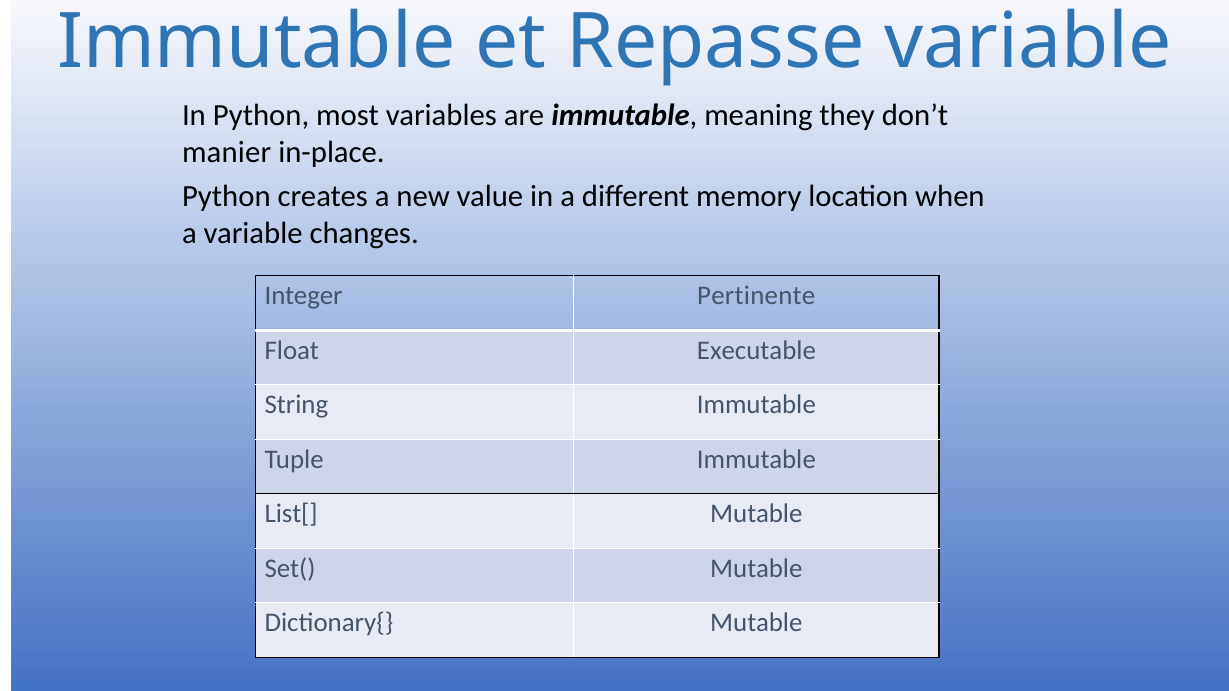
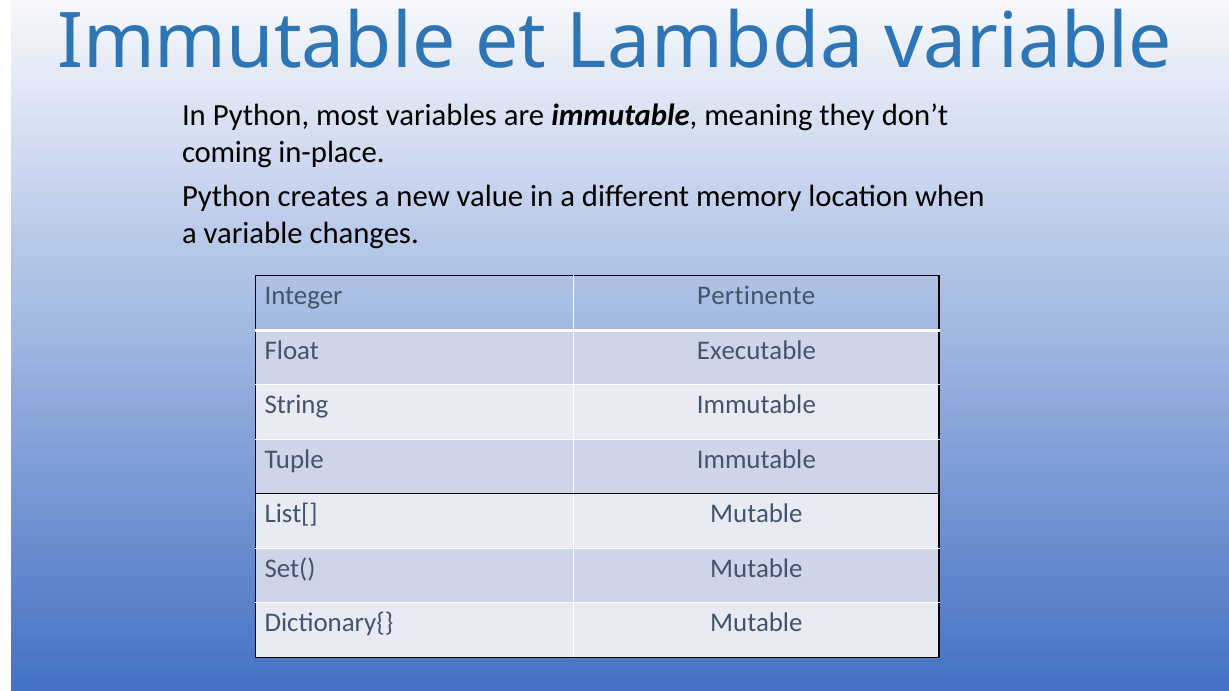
Repasse: Repasse -> Lambda
manier: manier -> coming
